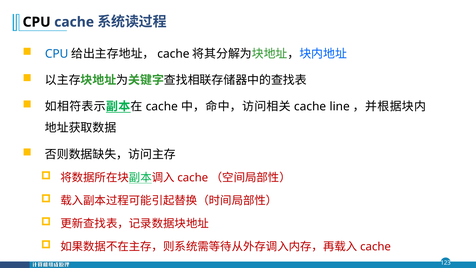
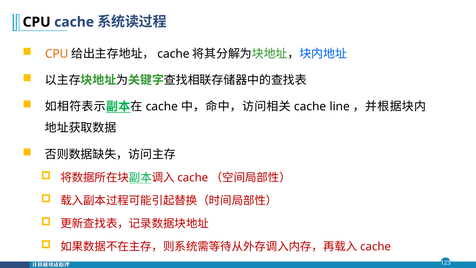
CPU at (57, 54) colour: blue -> orange
